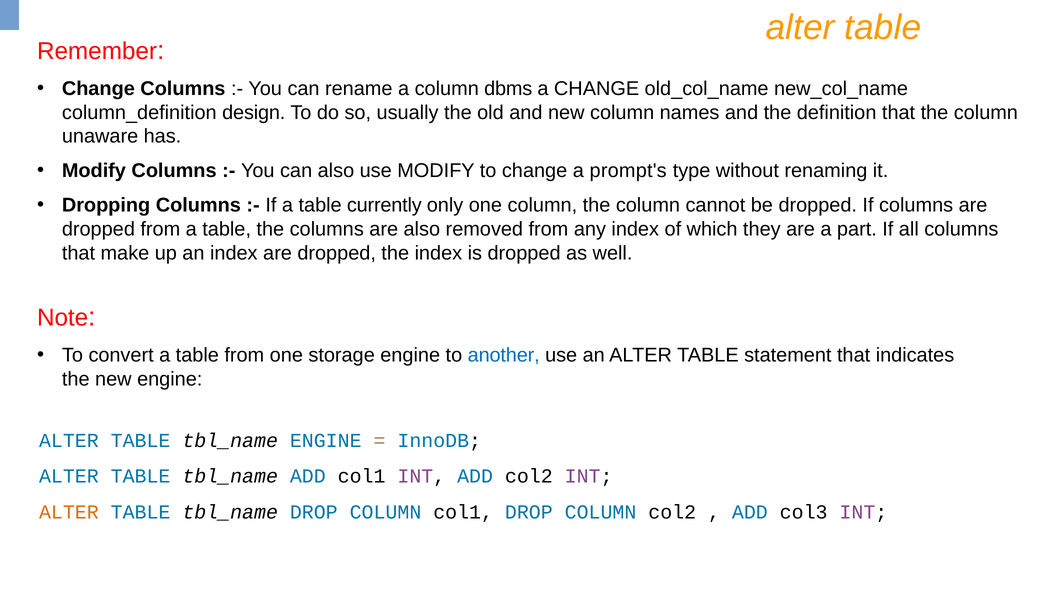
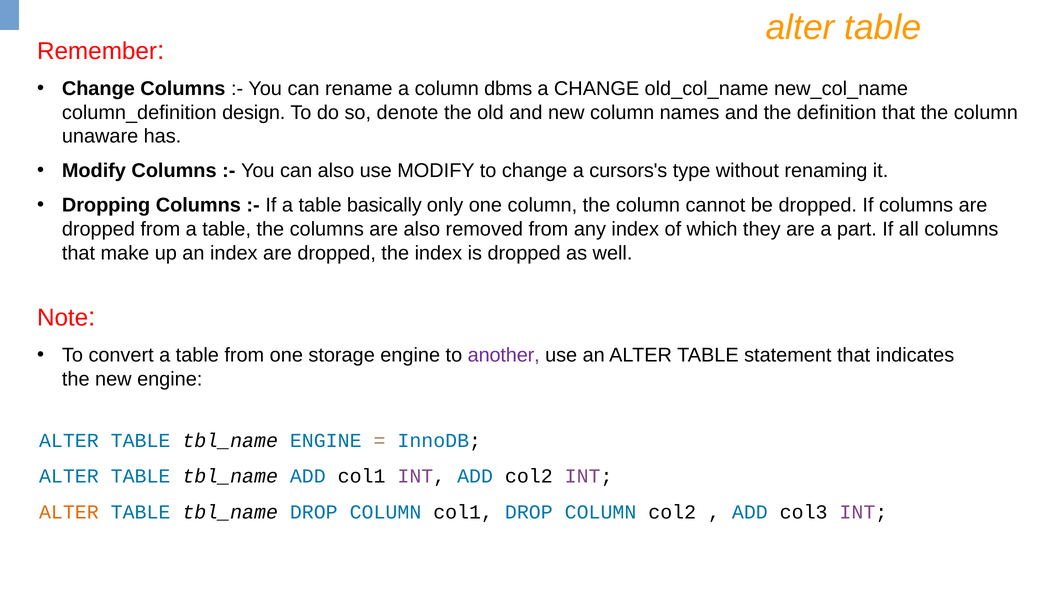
usually: usually -> denote
prompt's: prompt's -> cursors's
currently: currently -> basically
another colour: blue -> purple
